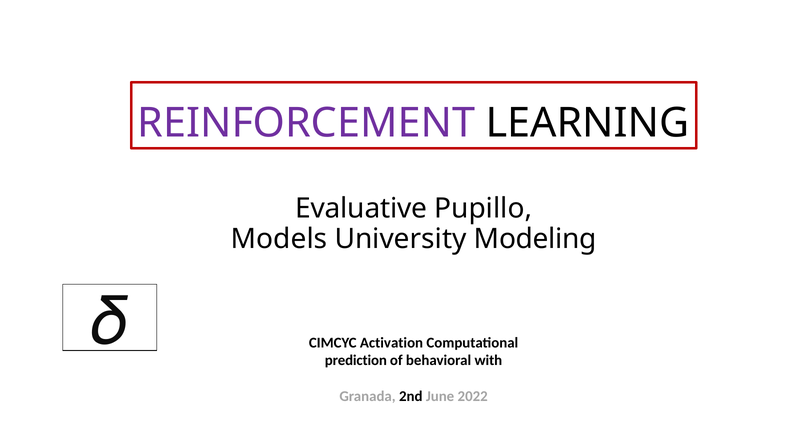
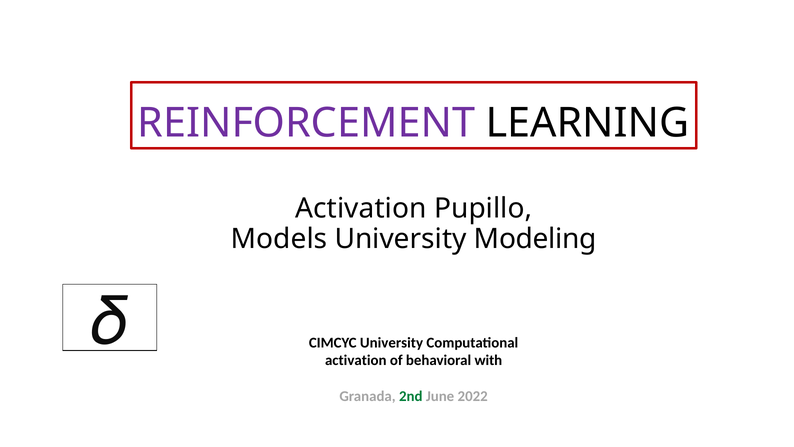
Evaluative at (361, 208): Evaluative -> Activation
CIMCYC Activation: Activation -> University
prediction at (356, 360): prediction -> activation
2nd colour: black -> green
